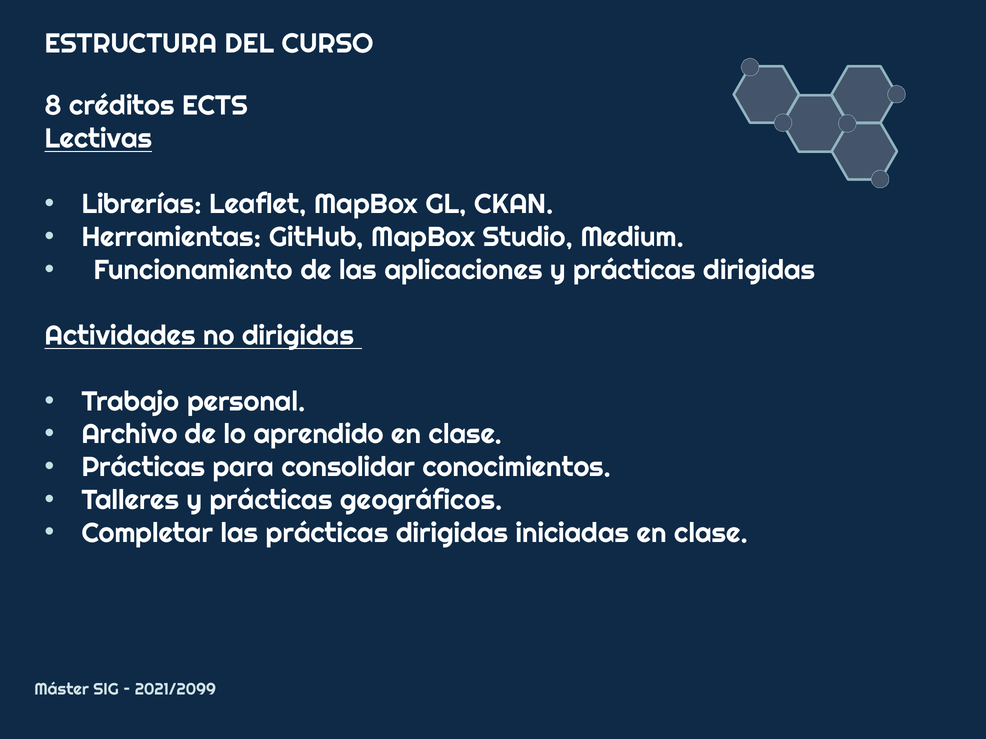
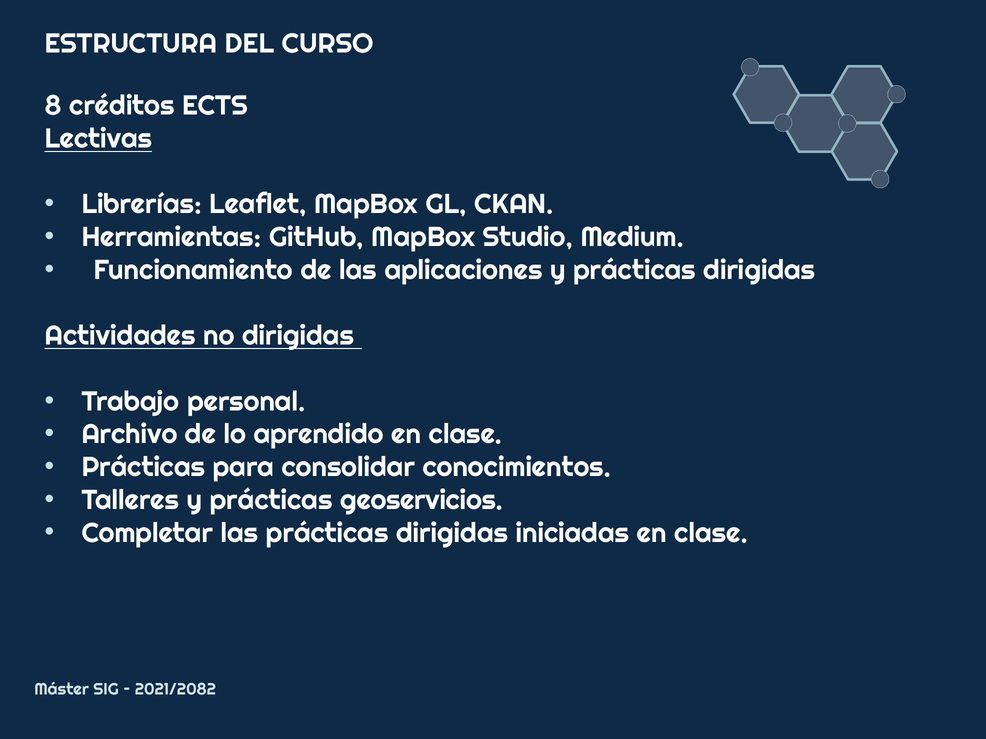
geográficos: geográficos -> geoservicios
2021/2099: 2021/2099 -> 2021/2082
